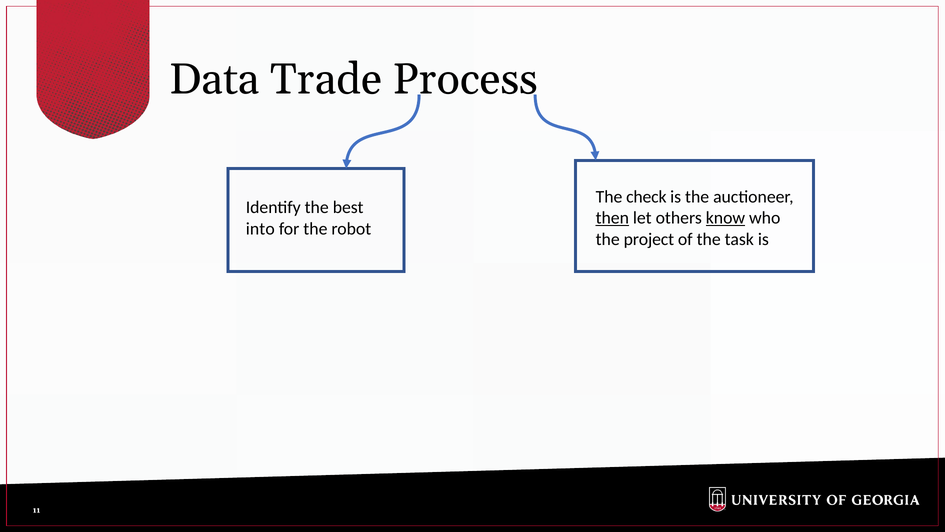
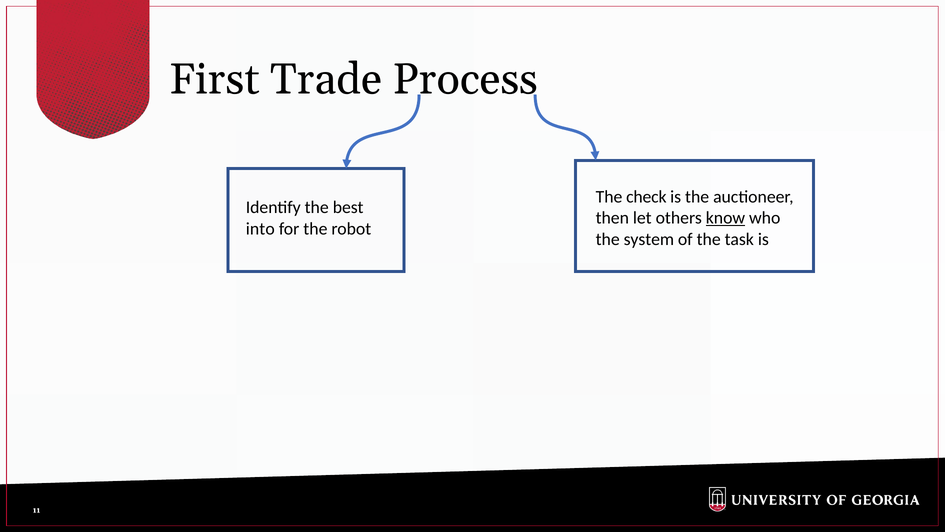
Data: Data -> First
then underline: present -> none
project: project -> system
